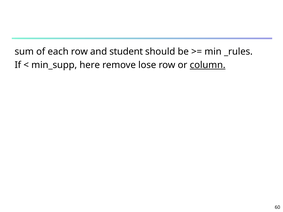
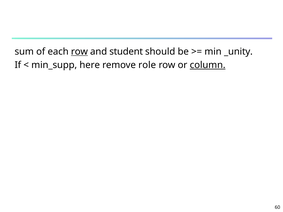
row at (79, 52) underline: none -> present
_rules: _rules -> _unity
lose: lose -> role
